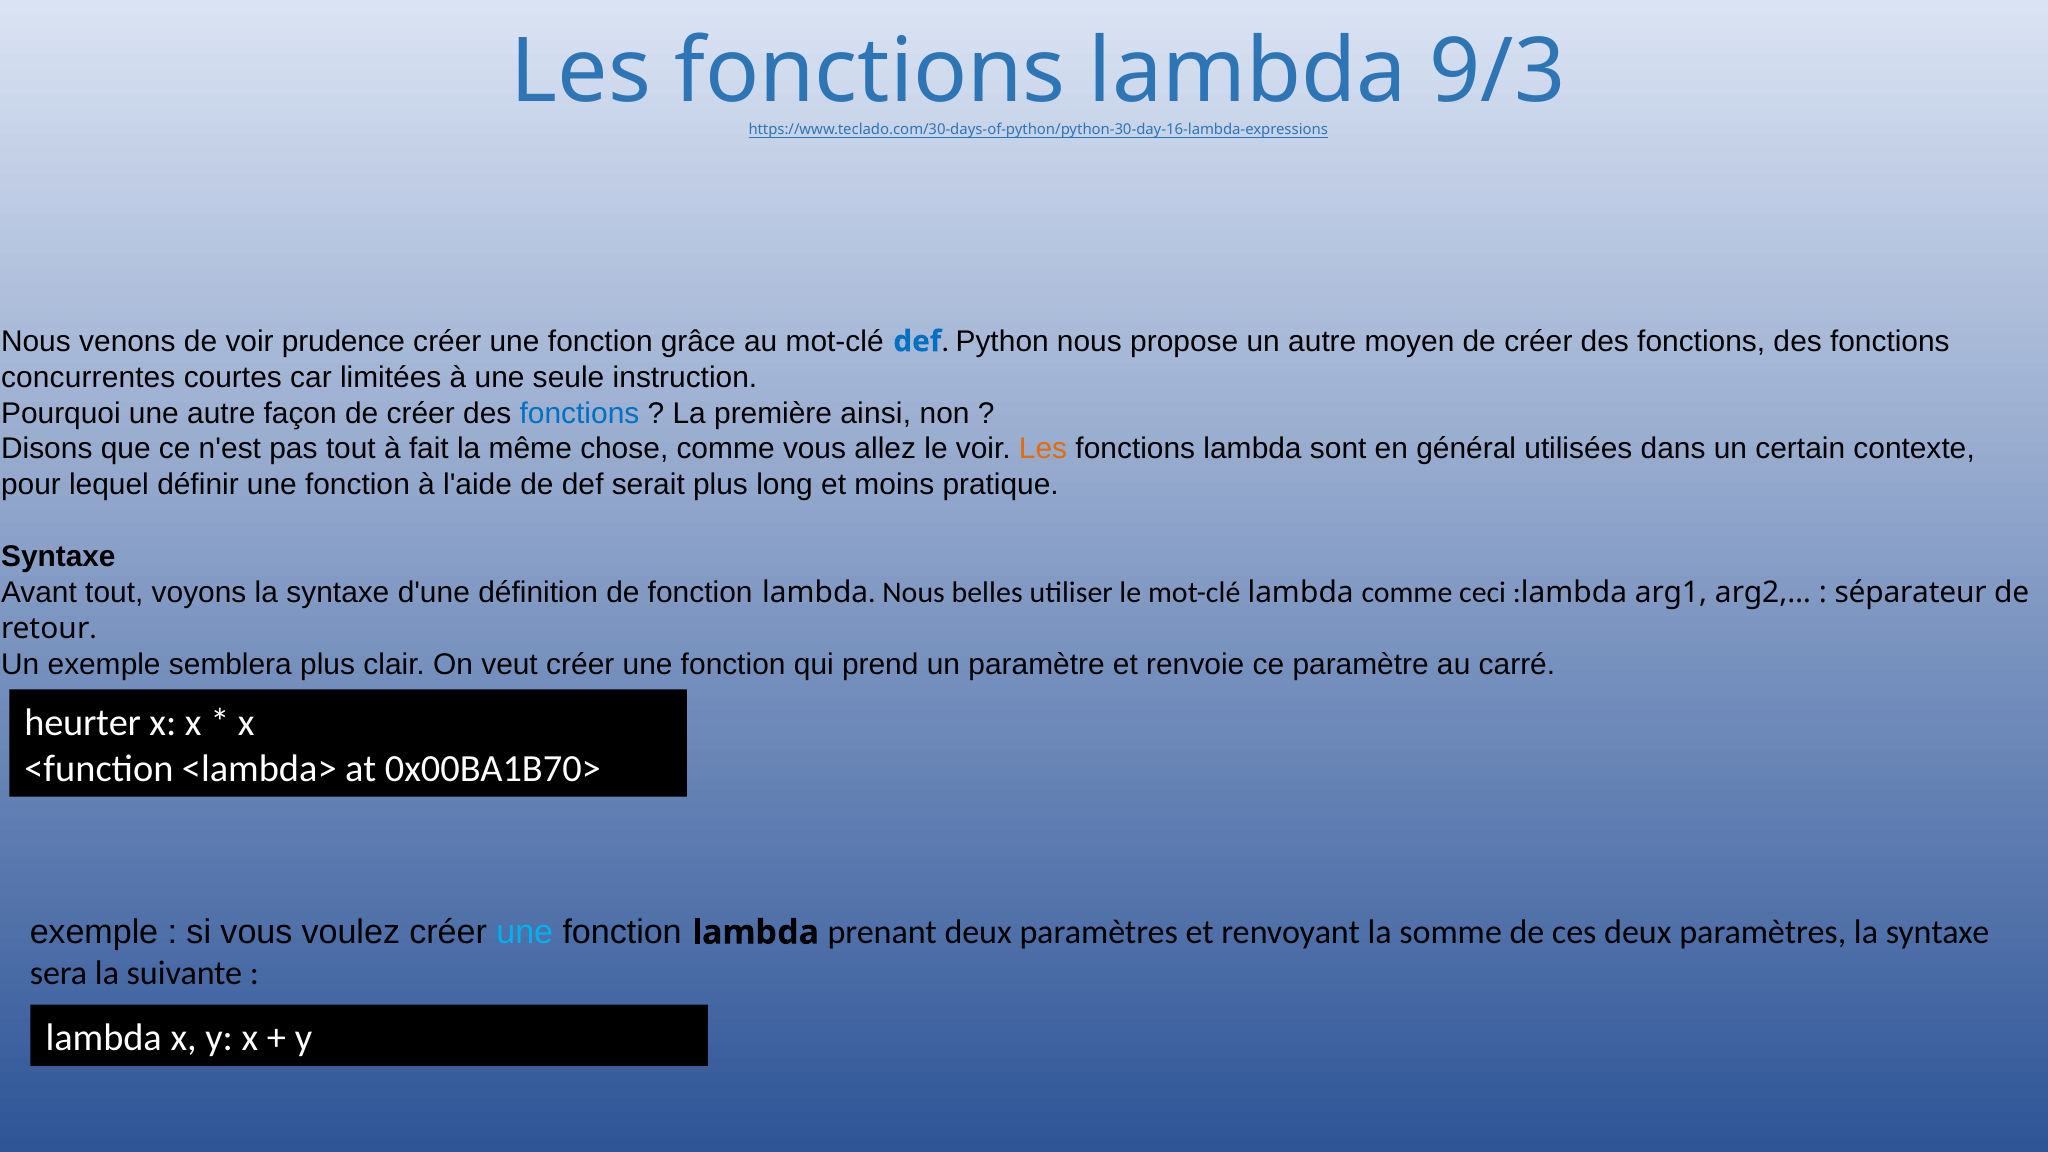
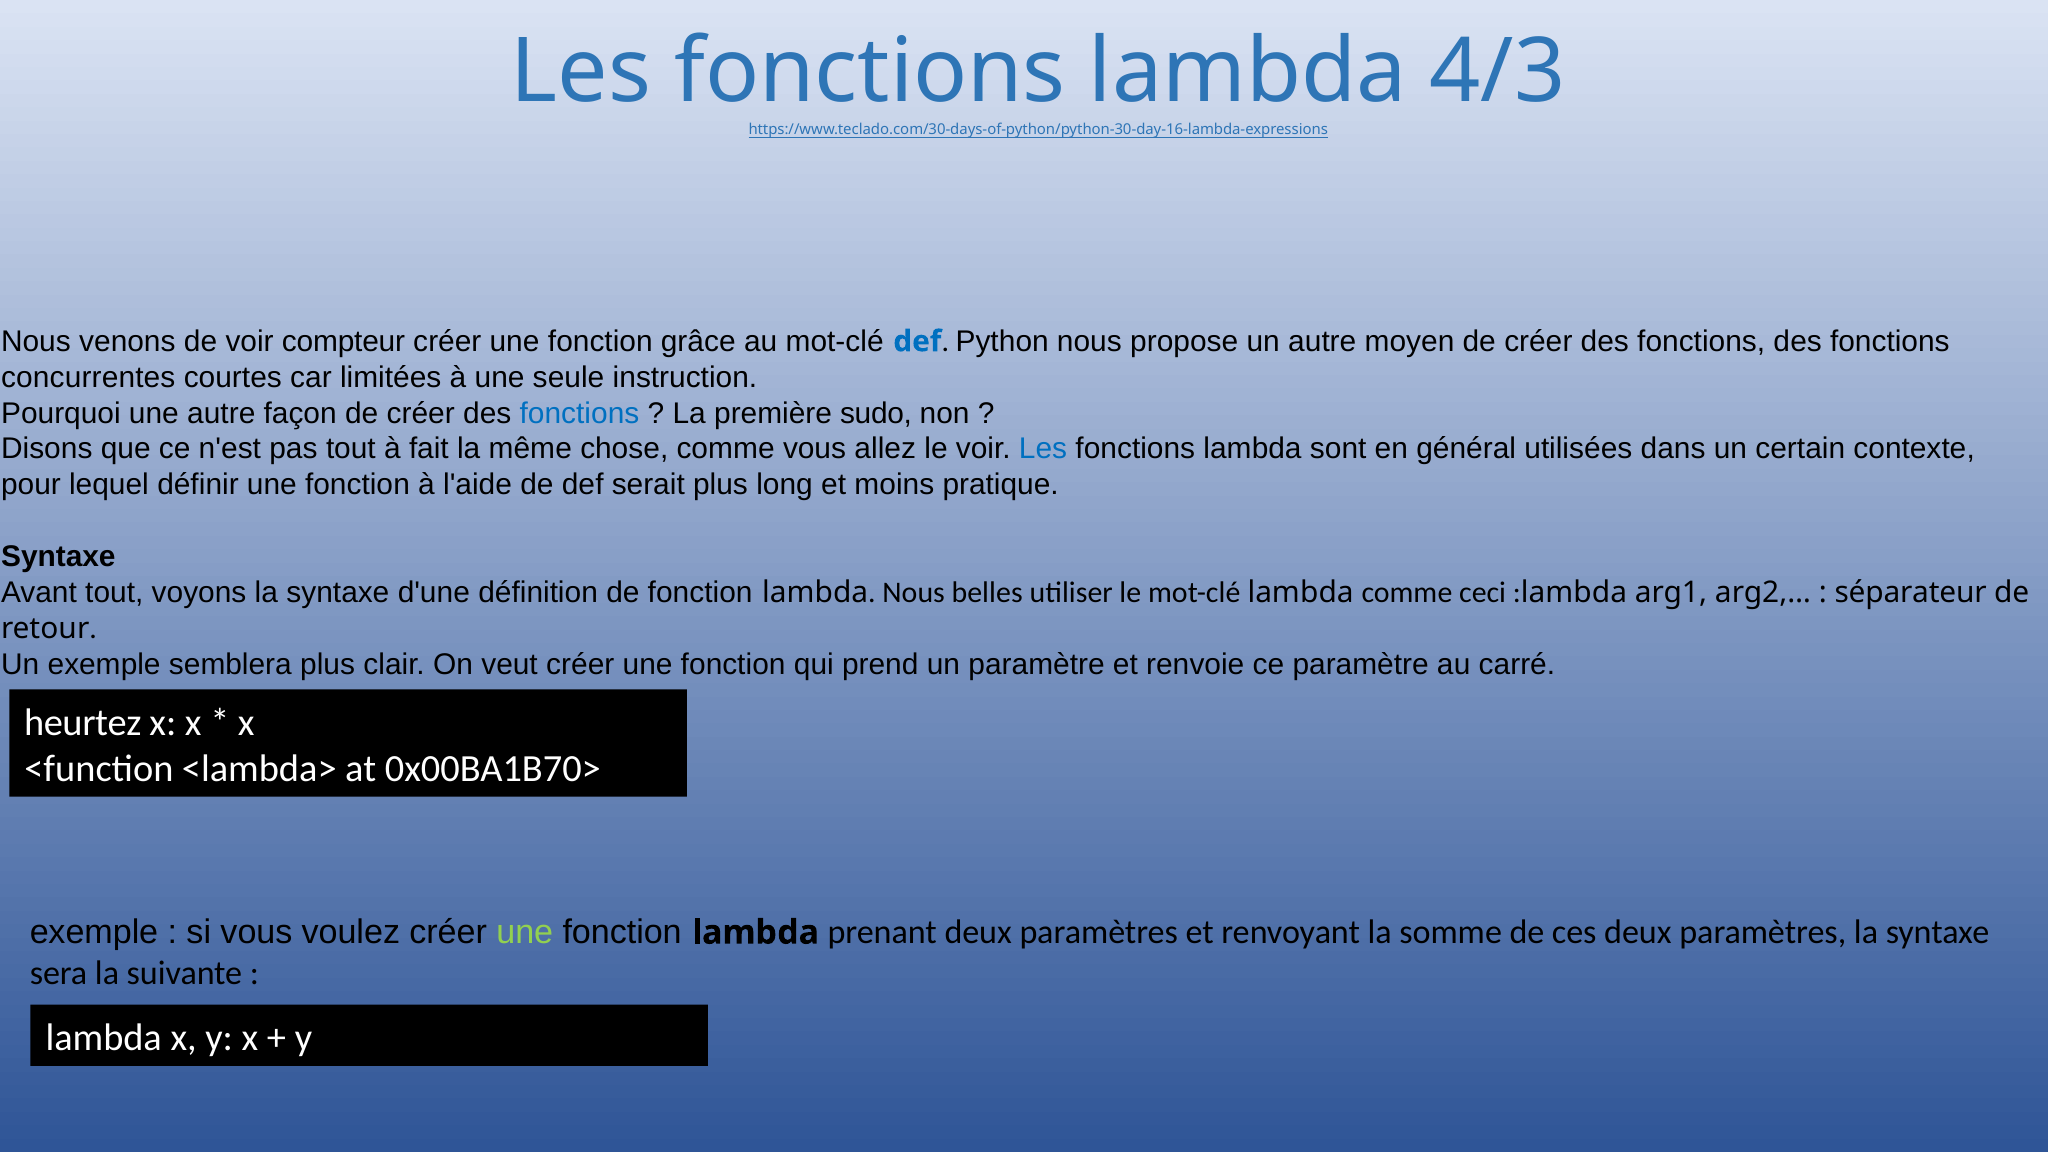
9/3: 9/3 -> 4/3
prudence: prudence -> compteur
ainsi: ainsi -> sudo
Les at (1043, 449) colour: orange -> blue
heurter: heurter -> heurtez
une at (525, 932) colour: light blue -> light green
